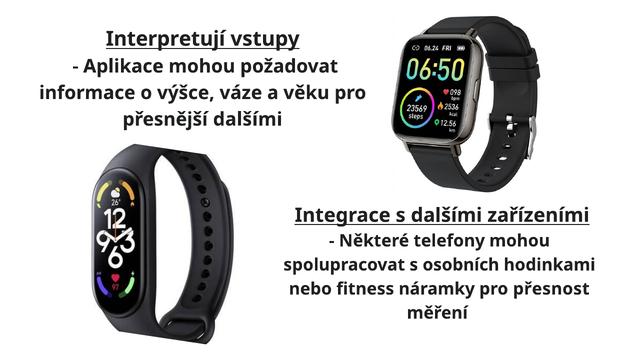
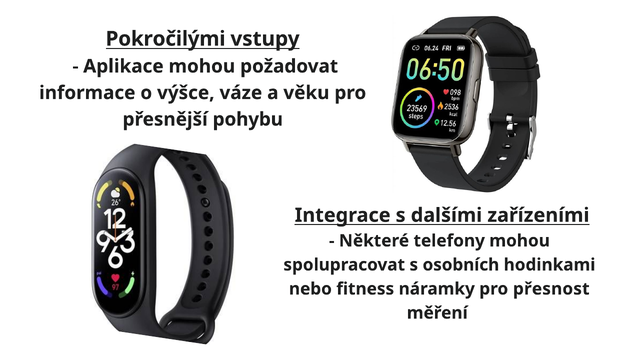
Interpretují: Interpretují -> Pokročilými
přesnější dalšími: dalšími -> pohybu
